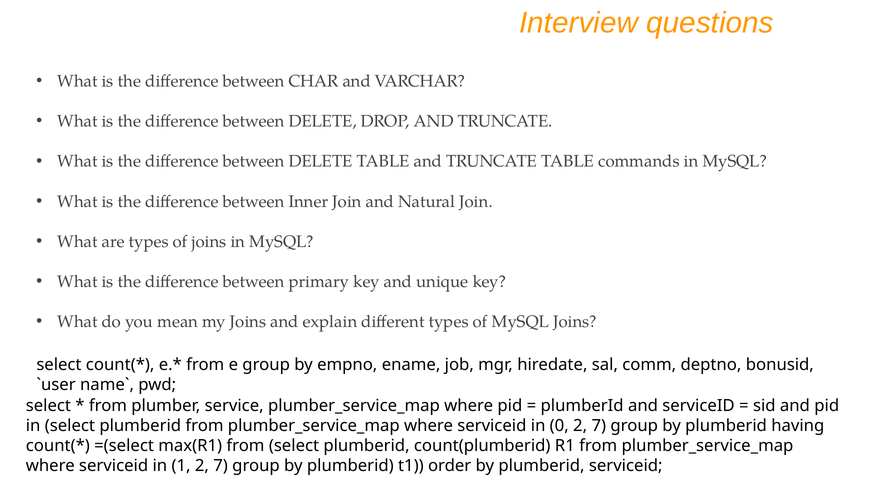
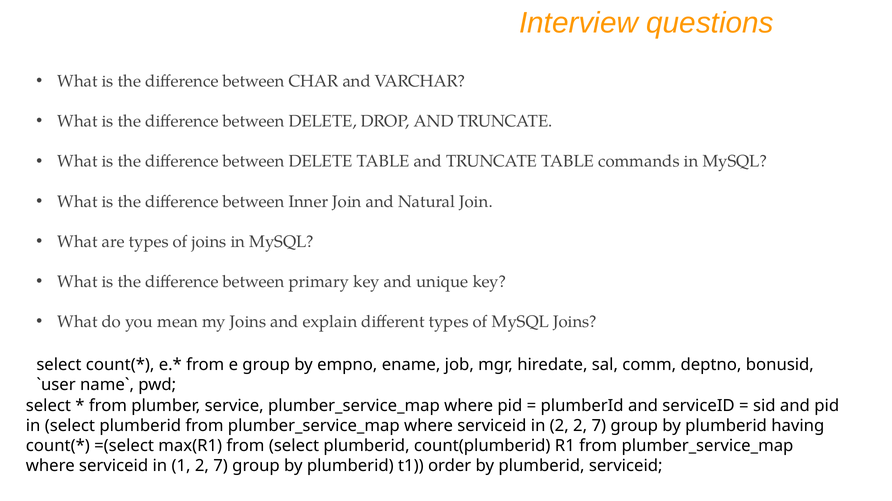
in 0: 0 -> 2
